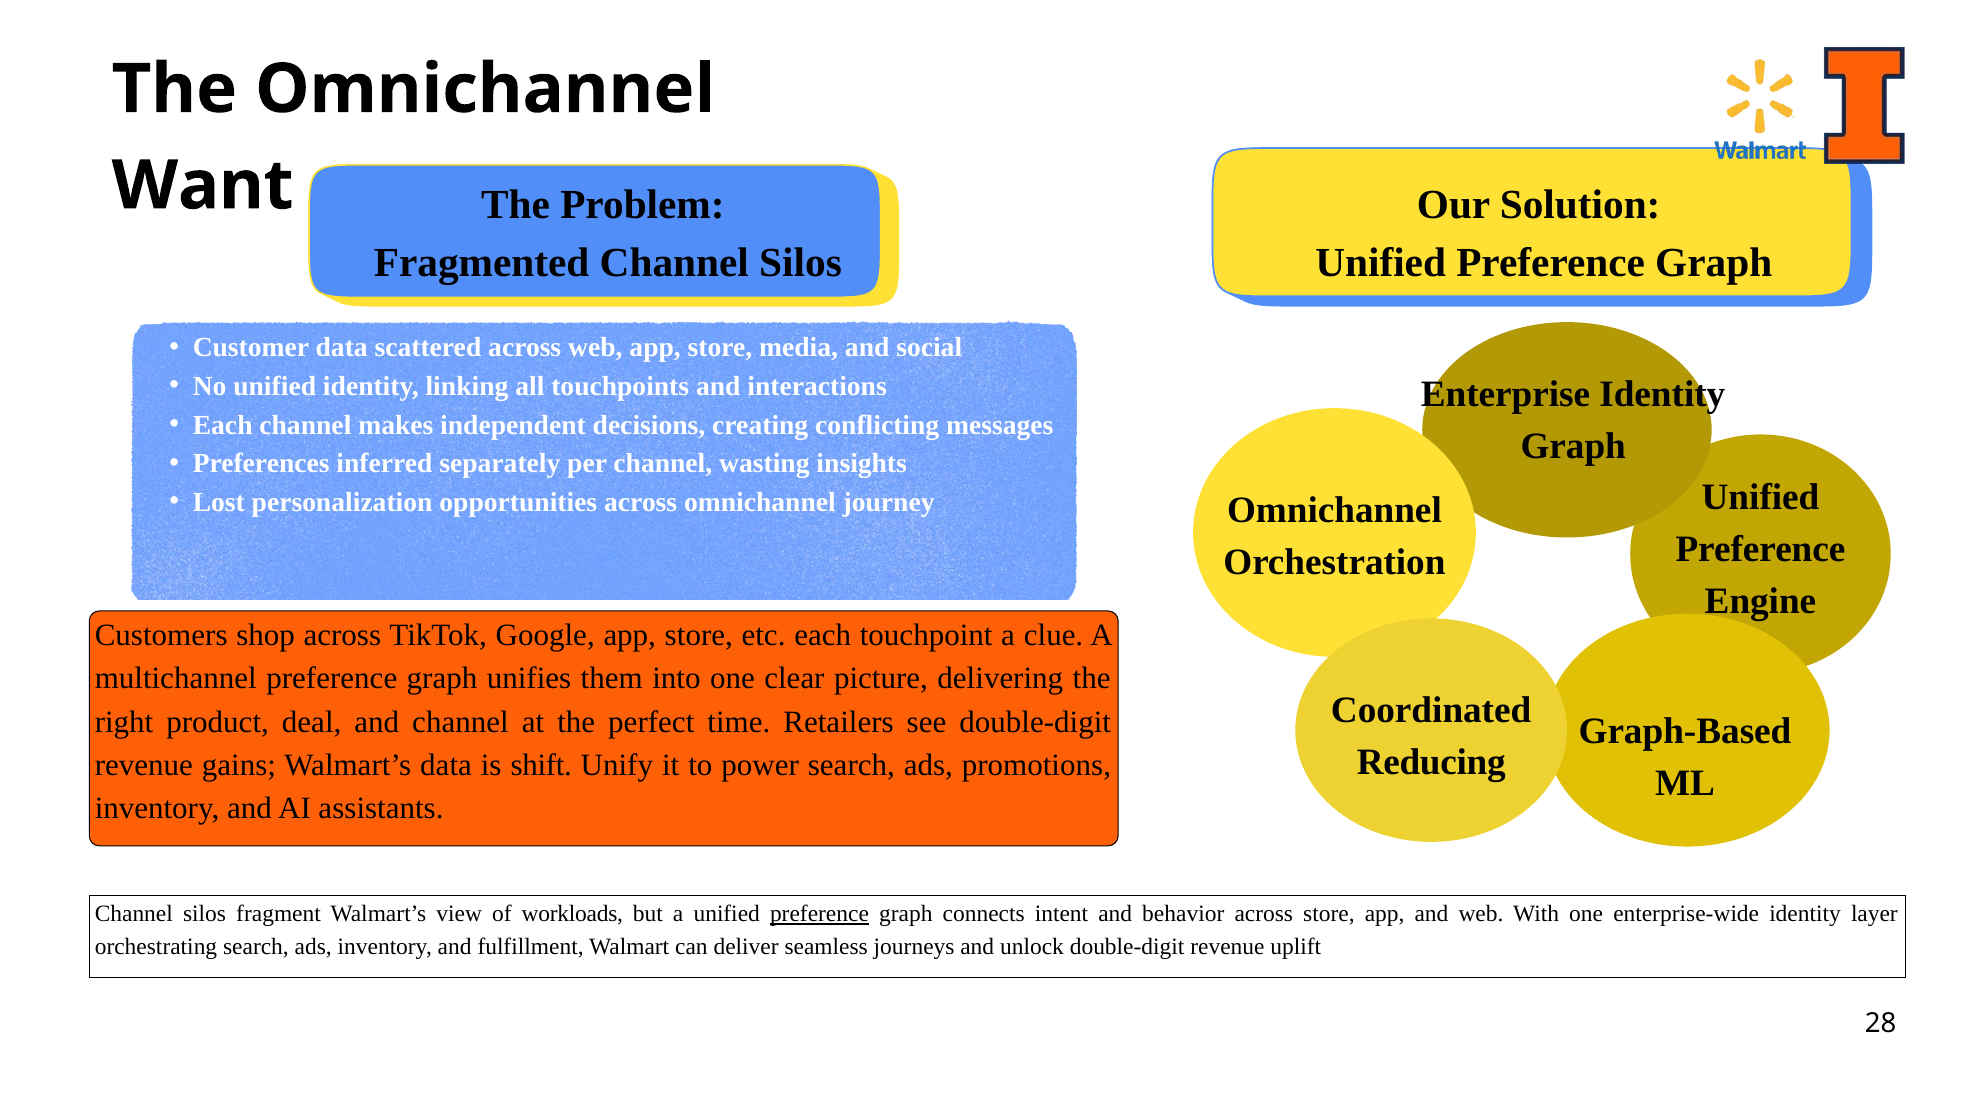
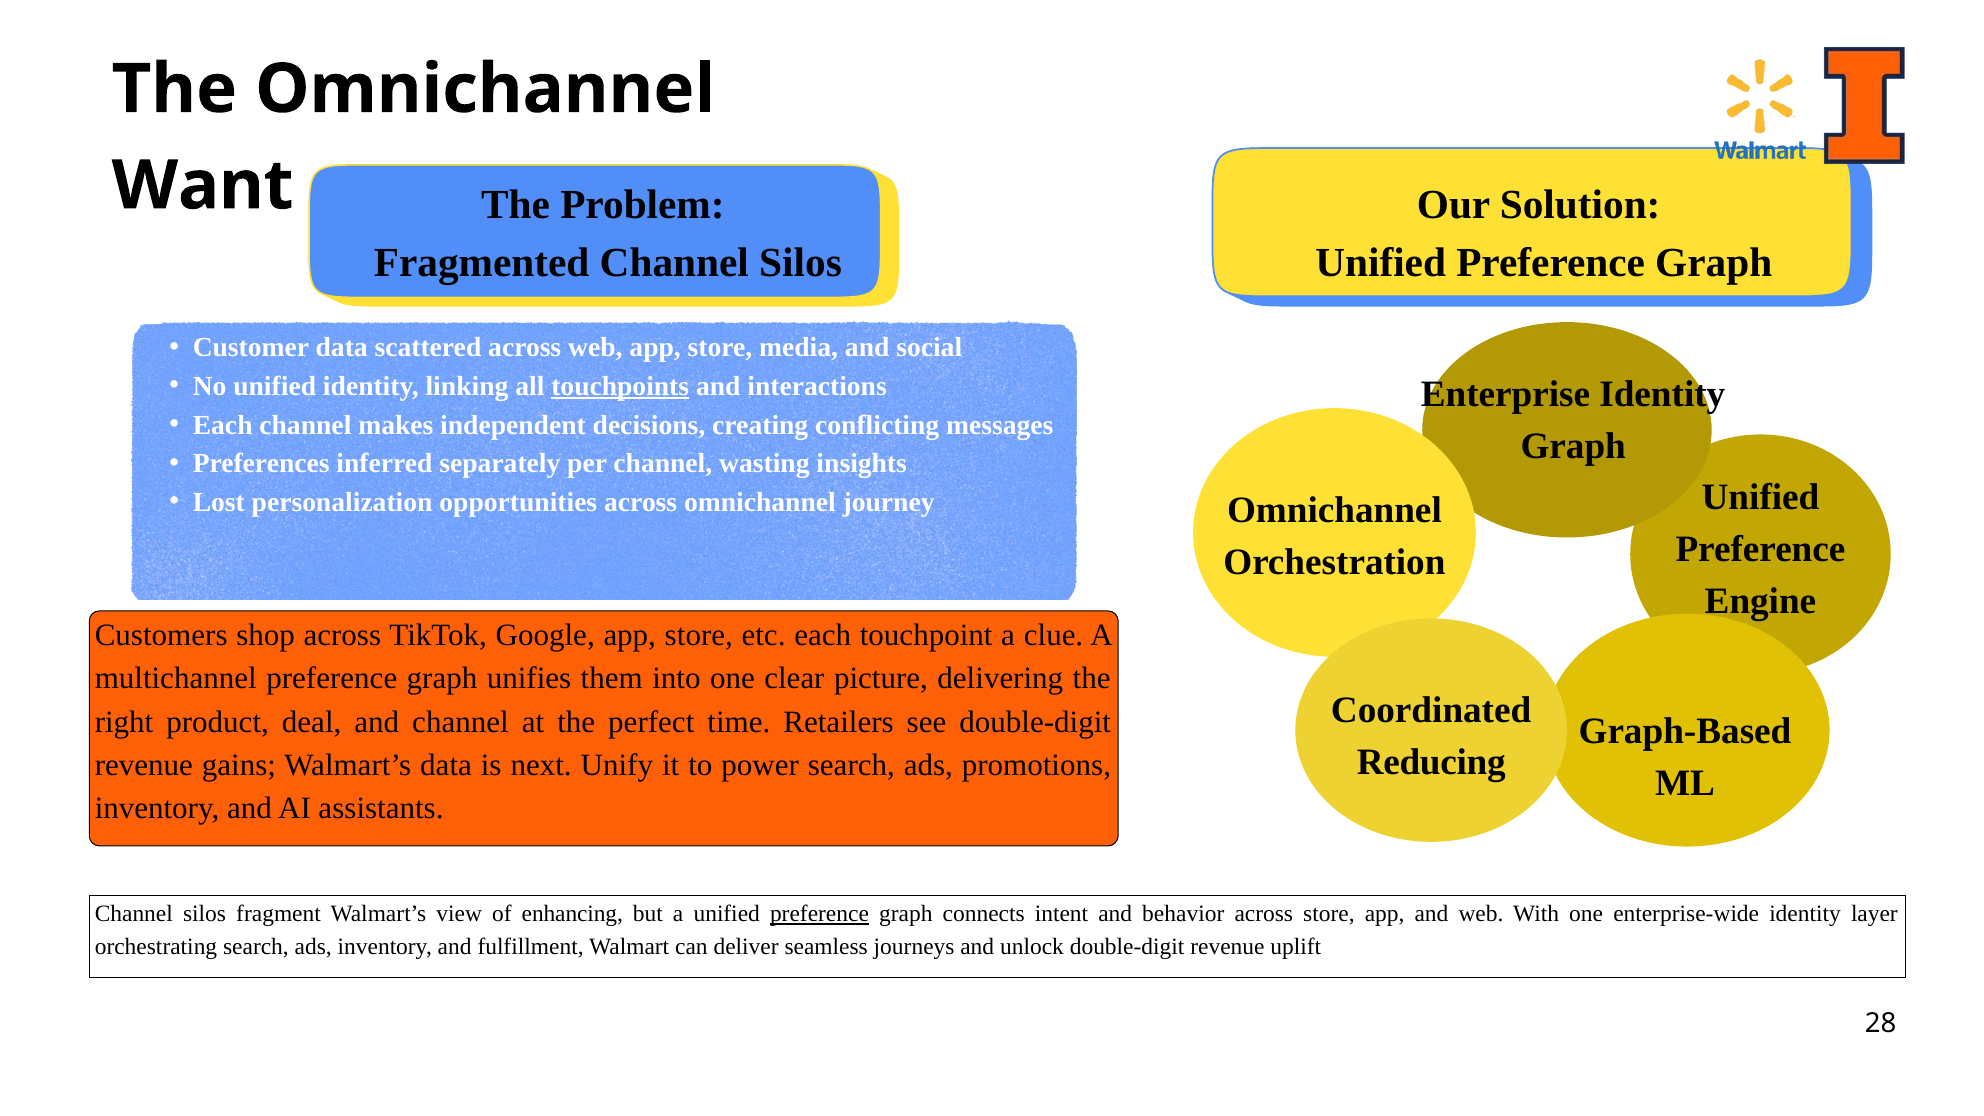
touchpoints underline: none -> present
shift: shift -> next
workloads: workloads -> enhancing
